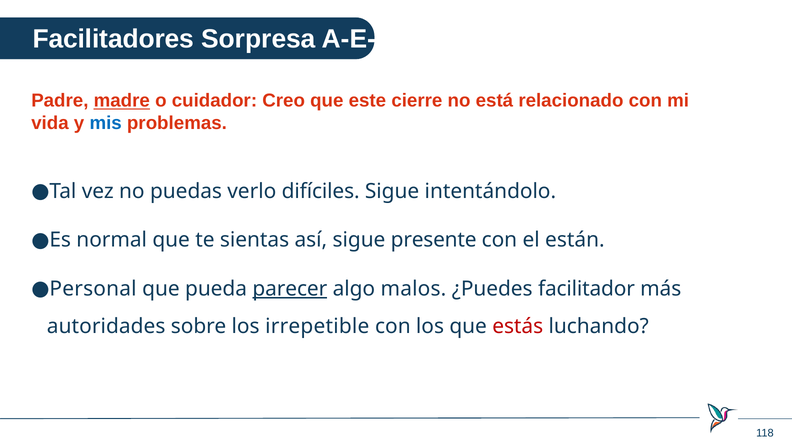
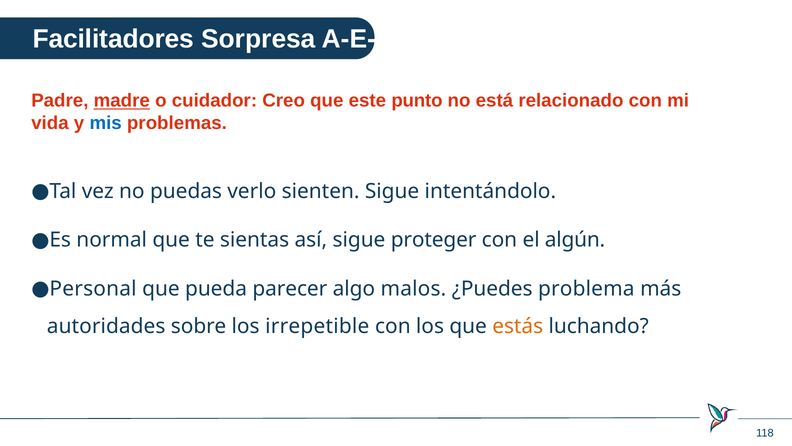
cierre: cierre -> punto
difíciles: difíciles -> sienten
presente: presente -> proteger
están: están -> algún
parecer underline: present -> none
facilitador: facilitador -> problema
estás colour: red -> orange
